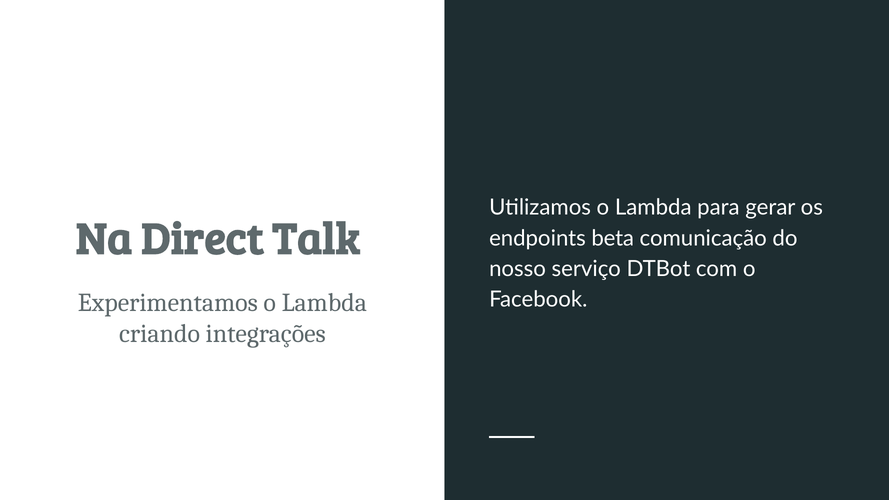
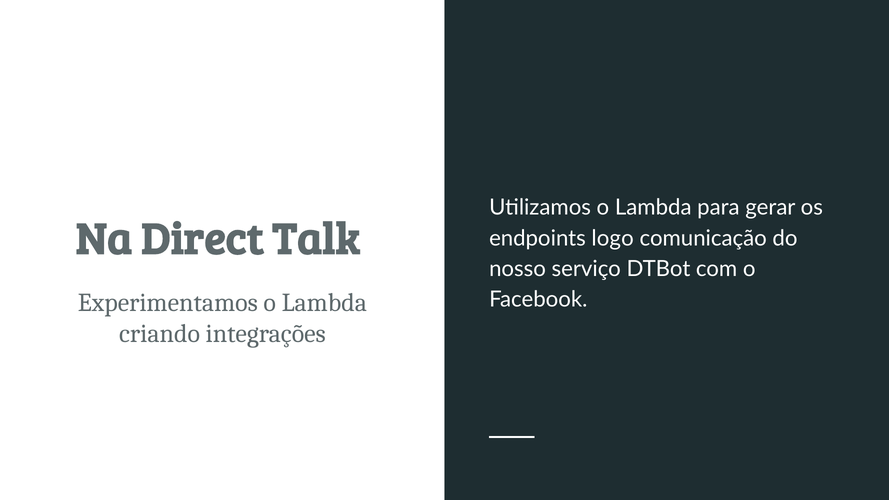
beta: beta -> logo
